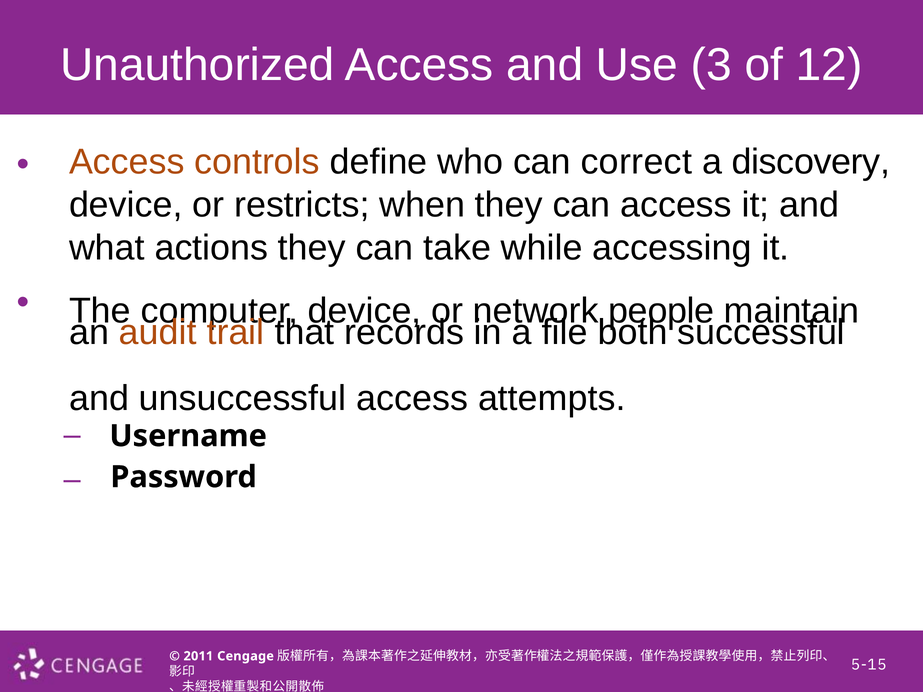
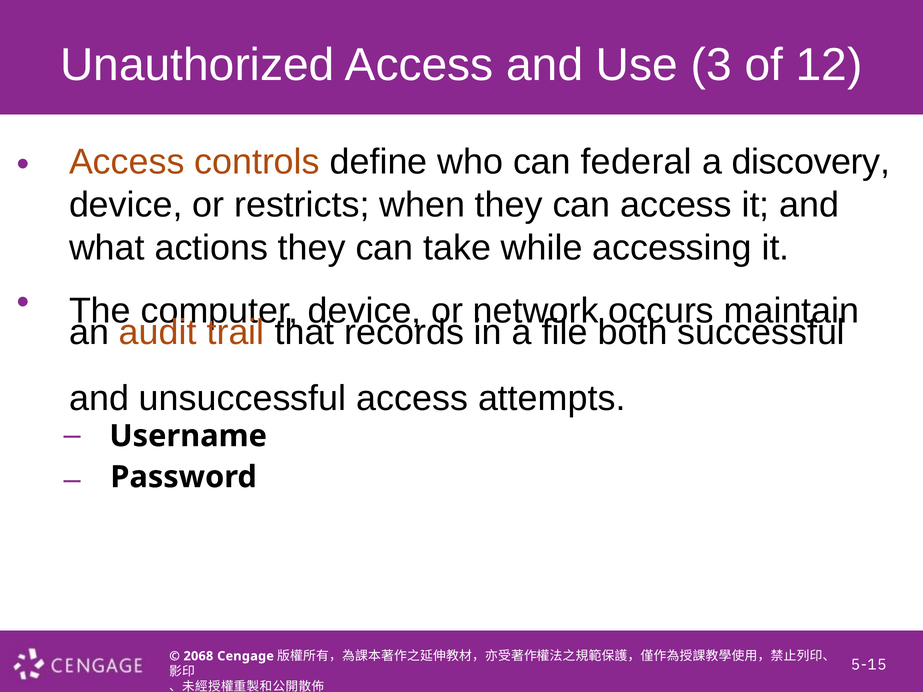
correct: correct -> federal
people: people -> occurs
2011: 2011 -> 2068
